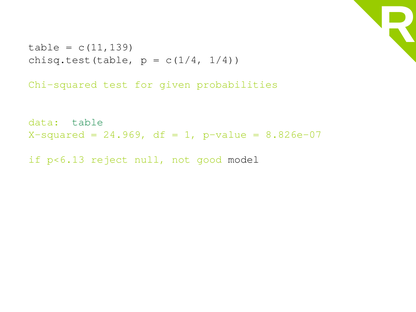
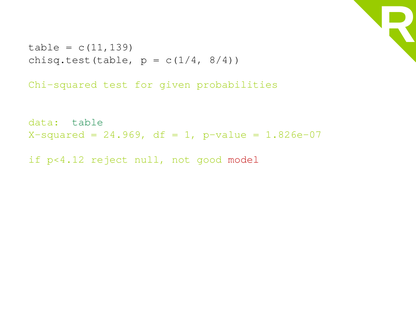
1/4: 1/4 -> 8/4
8.826e-07: 8.826e-07 -> 1.826e-07
p<6.13: p<6.13 -> p<4.12
model colour: black -> red
